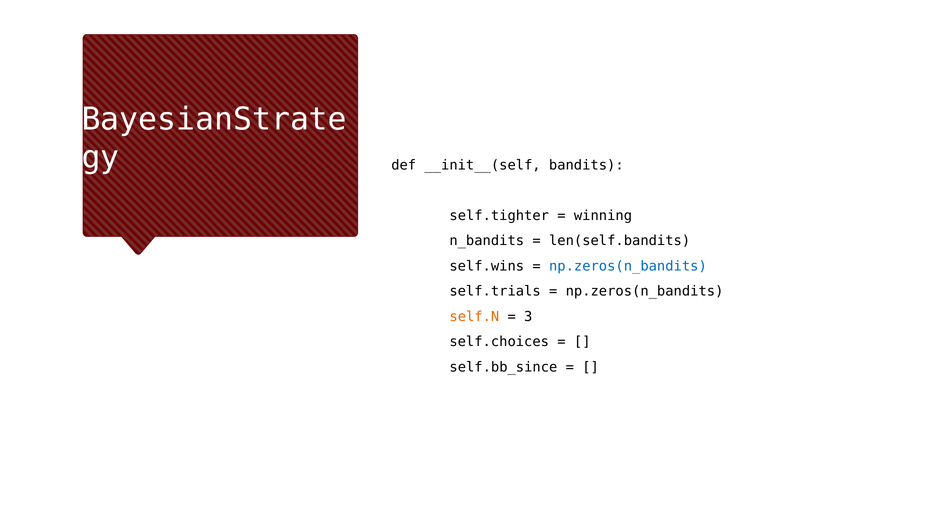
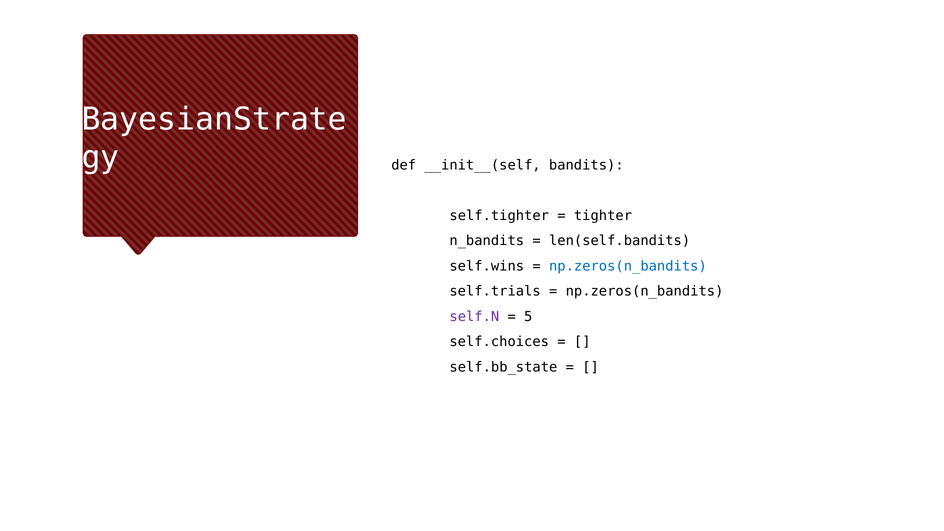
winning: winning -> tighter
self.N colour: orange -> purple
3: 3 -> 5
self.bb_since: self.bb_since -> self.bb_state
